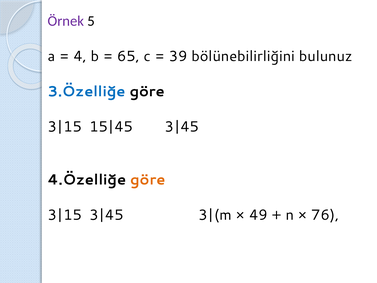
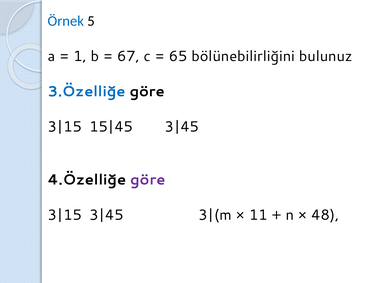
Örnek colour: purple -> blue
4: 4 -> 1
65: 65 -> 67
39: 39 -> 65
göre at (148, 180) colour: orange -> purple
49: 49 -> 11
76: 76 -> 48
